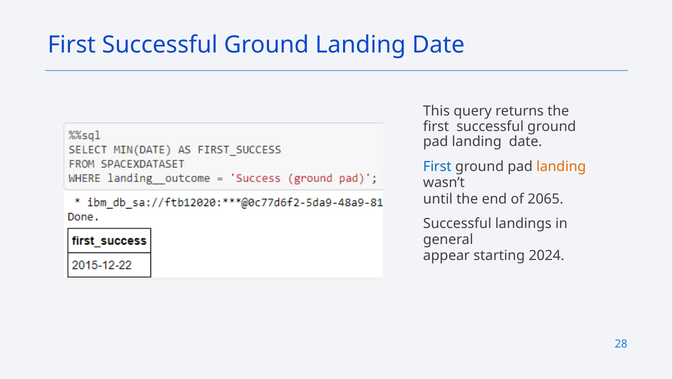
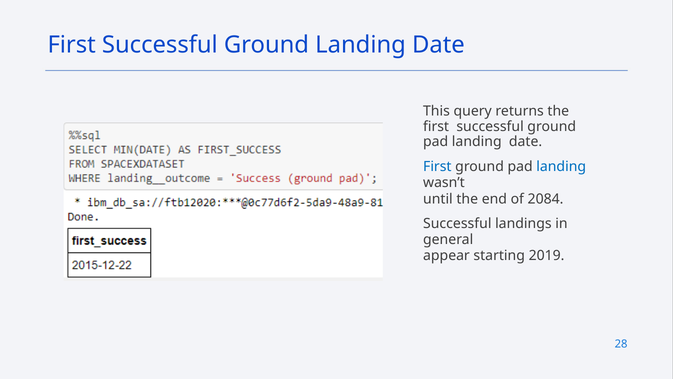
landing at (561, 166) colour: orange -> blue
2065: 2065 -> 2084
2024: 2024 -> 2019
